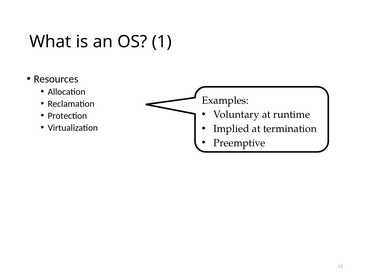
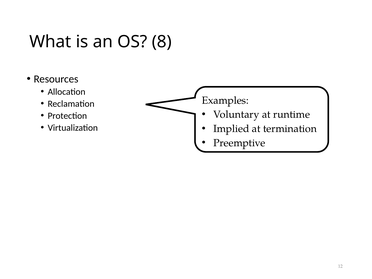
1: 1 -> 8
